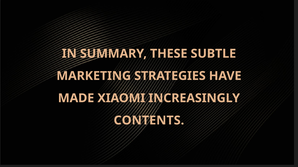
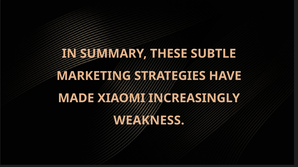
CONTENTS: CONTENTS -> WEAKNESS
